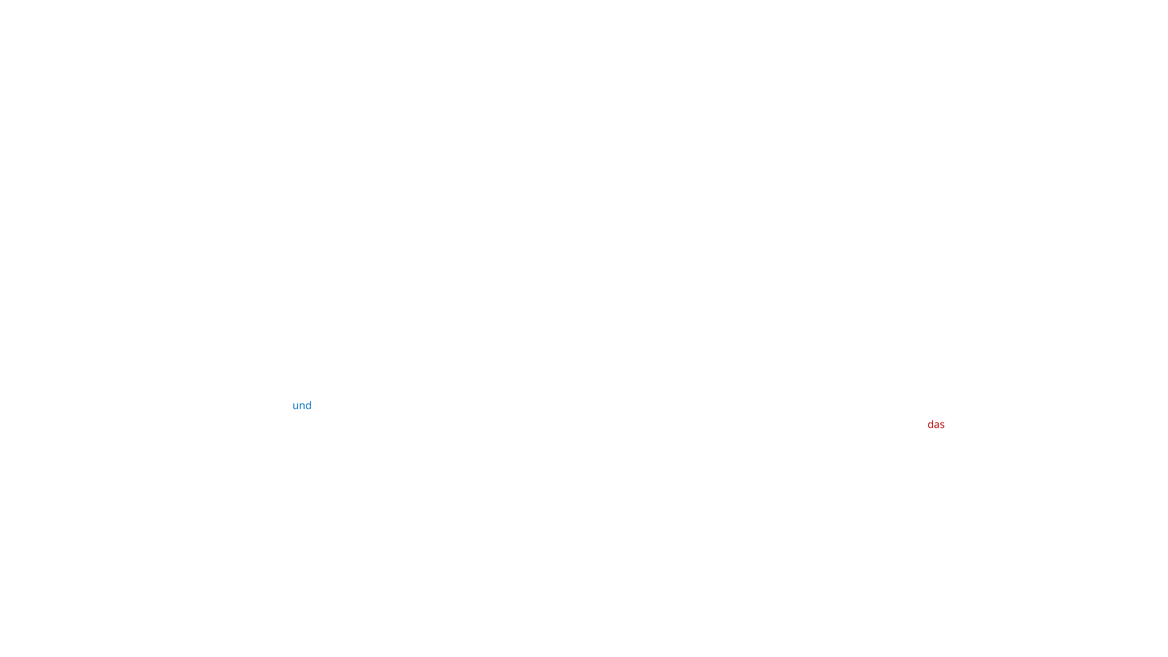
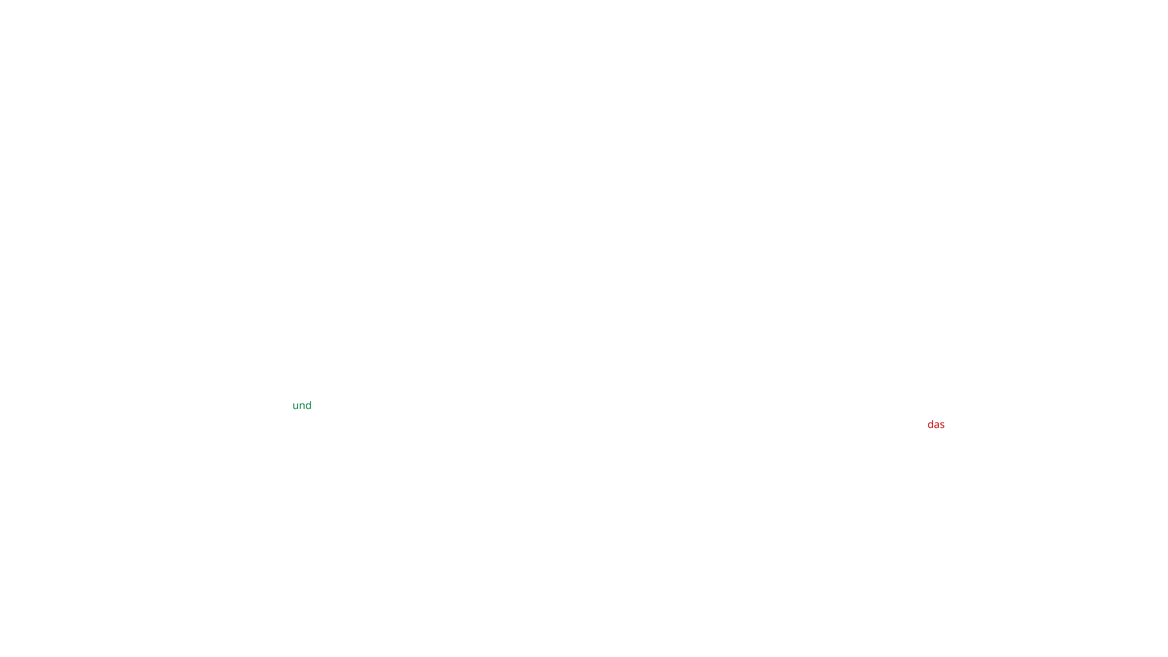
und at (302, 406) colour: blue -> green
